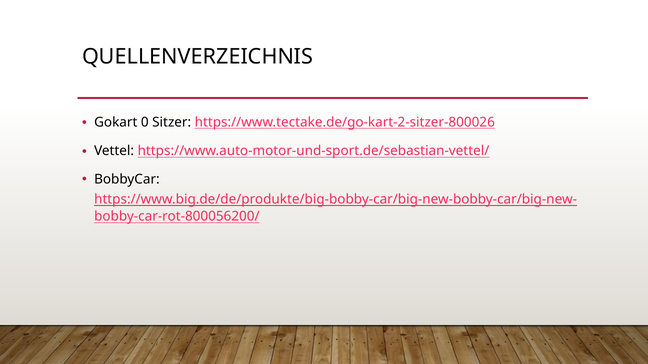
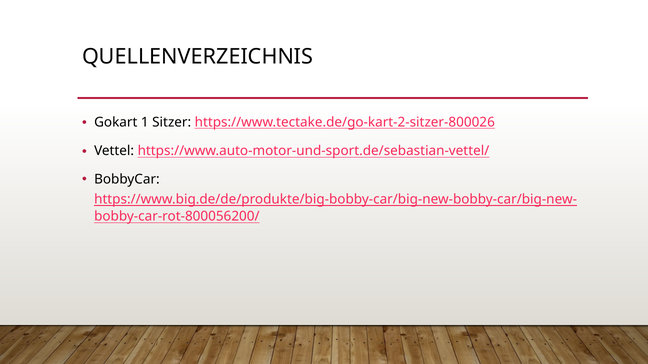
0: 0 -> 1
